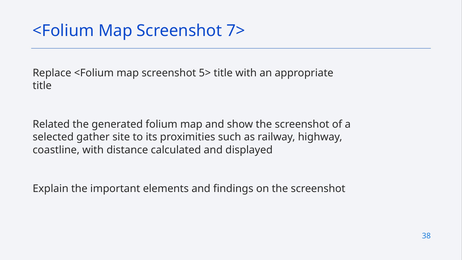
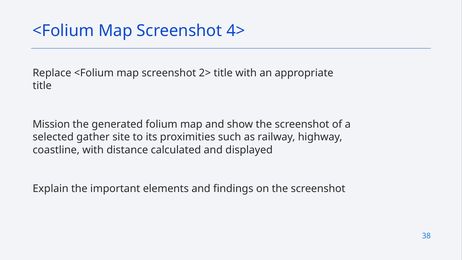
7>: 7> -> 4>
5>: 5> -> 2>
Related: Related -> Mission
